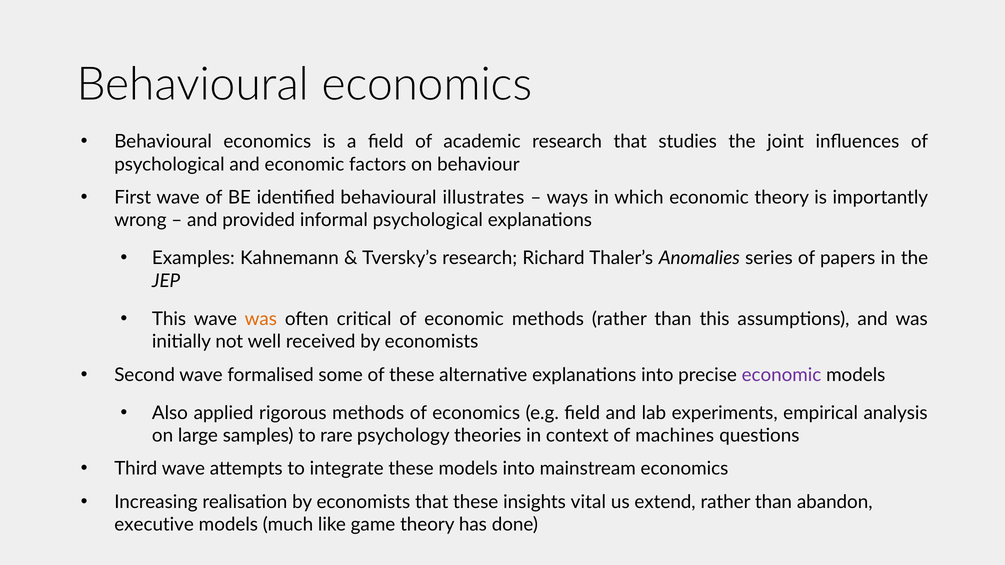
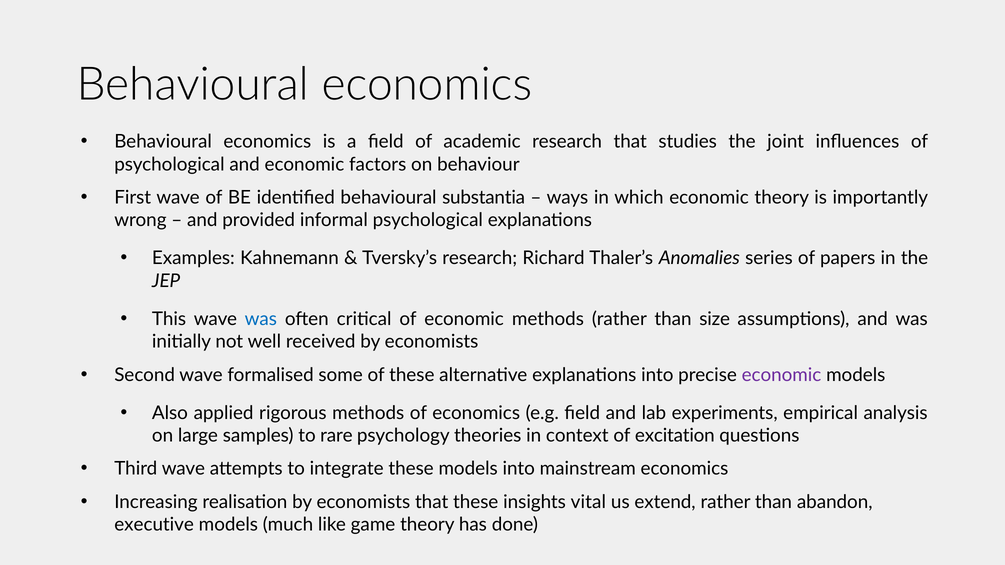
illustrates: illustrates -> substantia
was at (261, 319) colour: orange -> blue
than this: this -> size
machines: machines -> excitation
